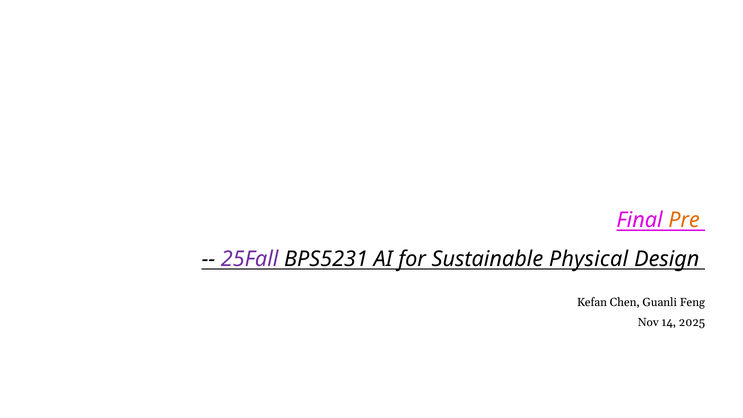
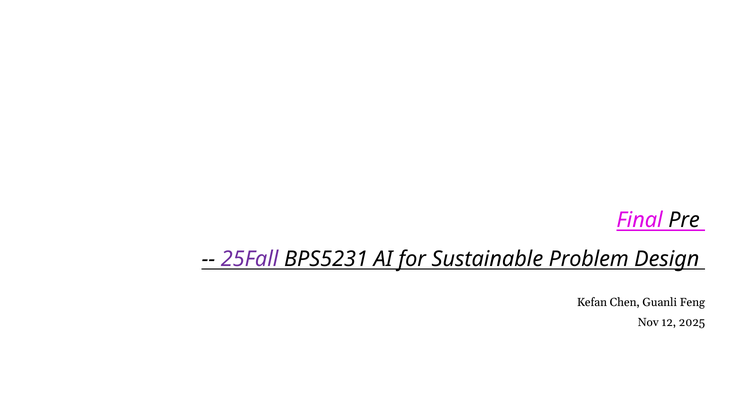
Pre colour: orange -> black
Physical: Physical -> Problem
14: 14 -> 12
